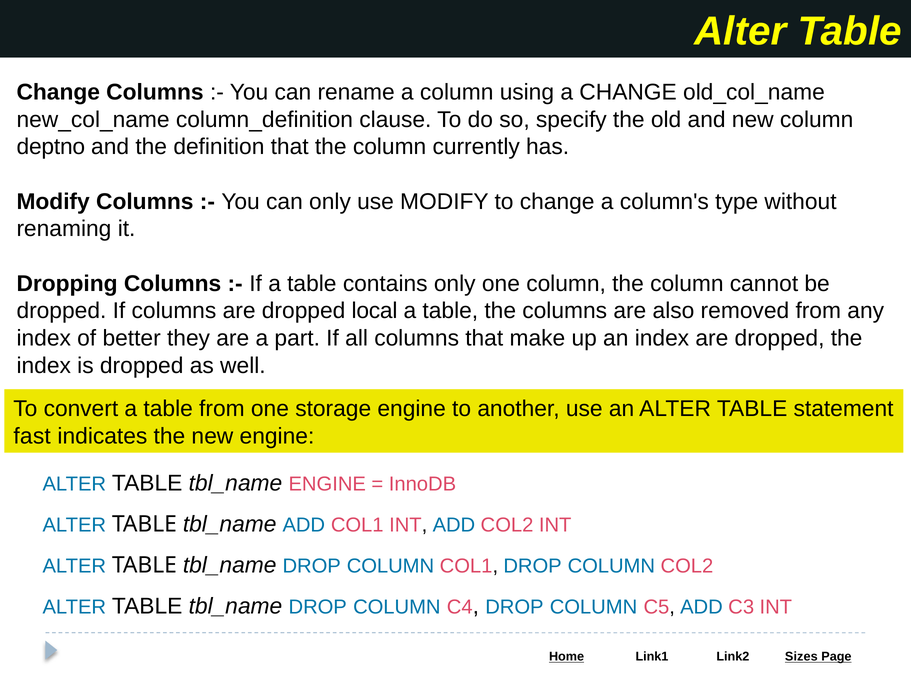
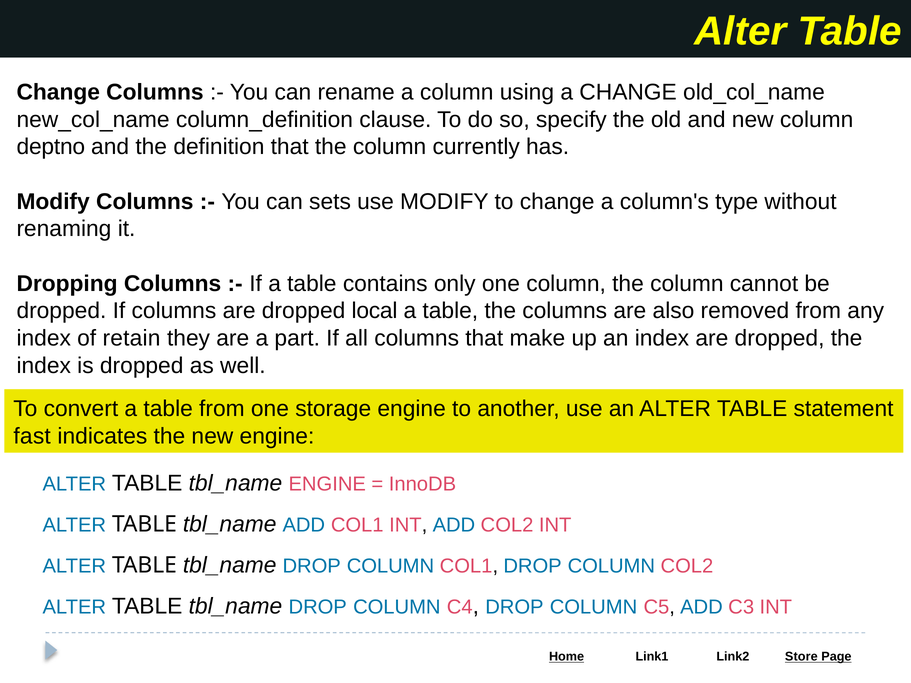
can only: only -> sets
better: better -> retain
Sizes: Sizes -> Store
